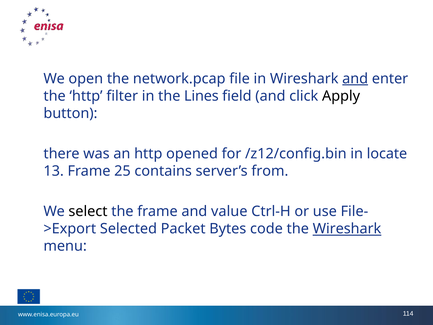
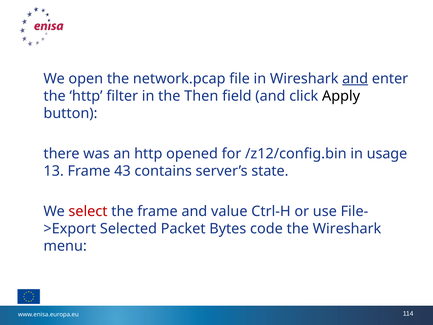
Lines: Lines -> Then
locate: locate -> usage
25: 25 -> 43
from: from -> state
select colour: black -> red
Wireshark at (347, 229) underline: present -> none
